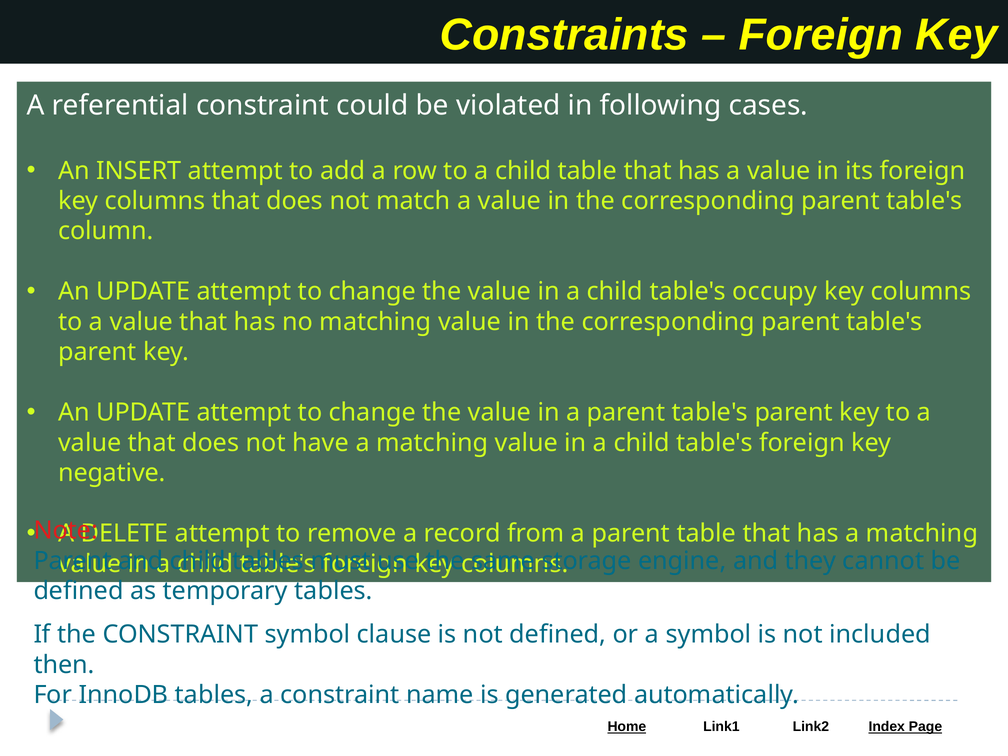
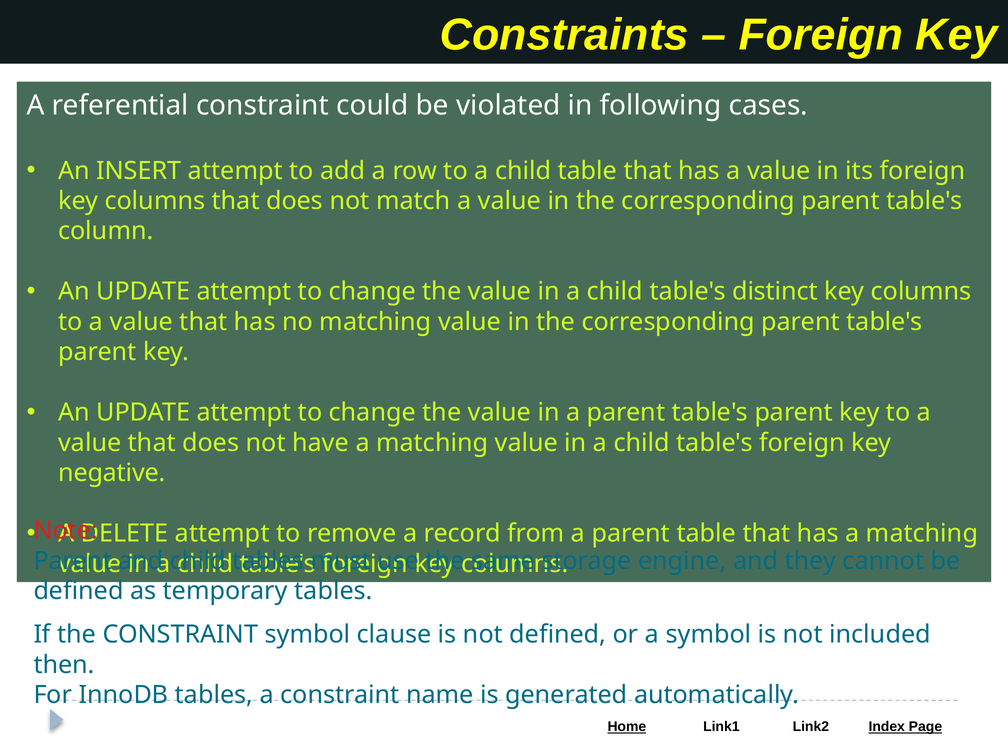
occupy: occupy -> distinct
